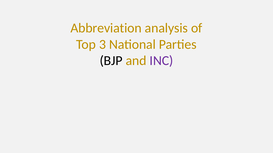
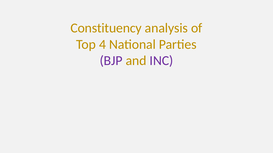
Abbreviation: Abbreviation -> Constituency
3: 3 -> 4
BJP colour: black -> purple
